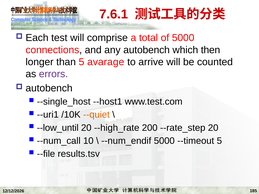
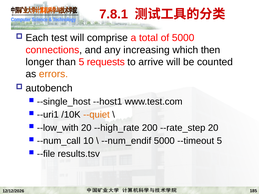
7.6.1: 7.6.1 -> 7.8.1
any autobench: autobench -> increasing
avarage: avarage -> requests
errors colour: purple -> orange
--low_until: --low_until -> --low_with
